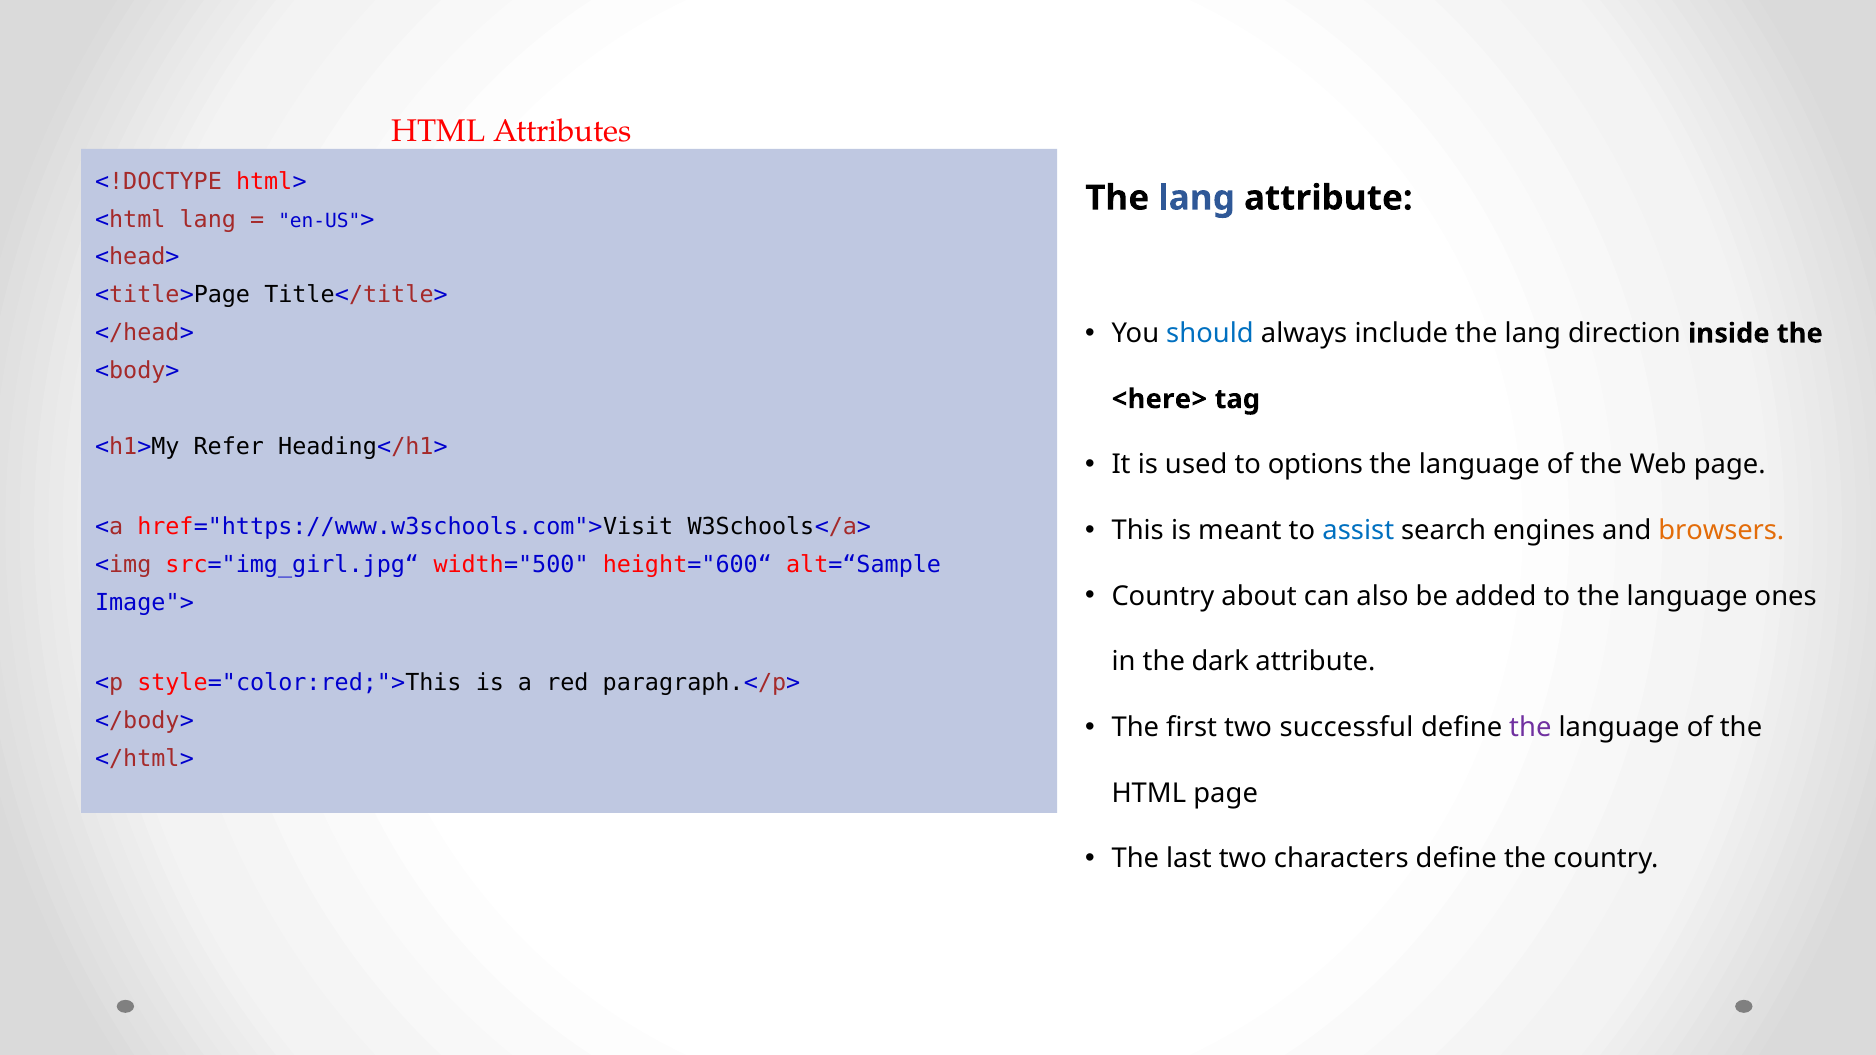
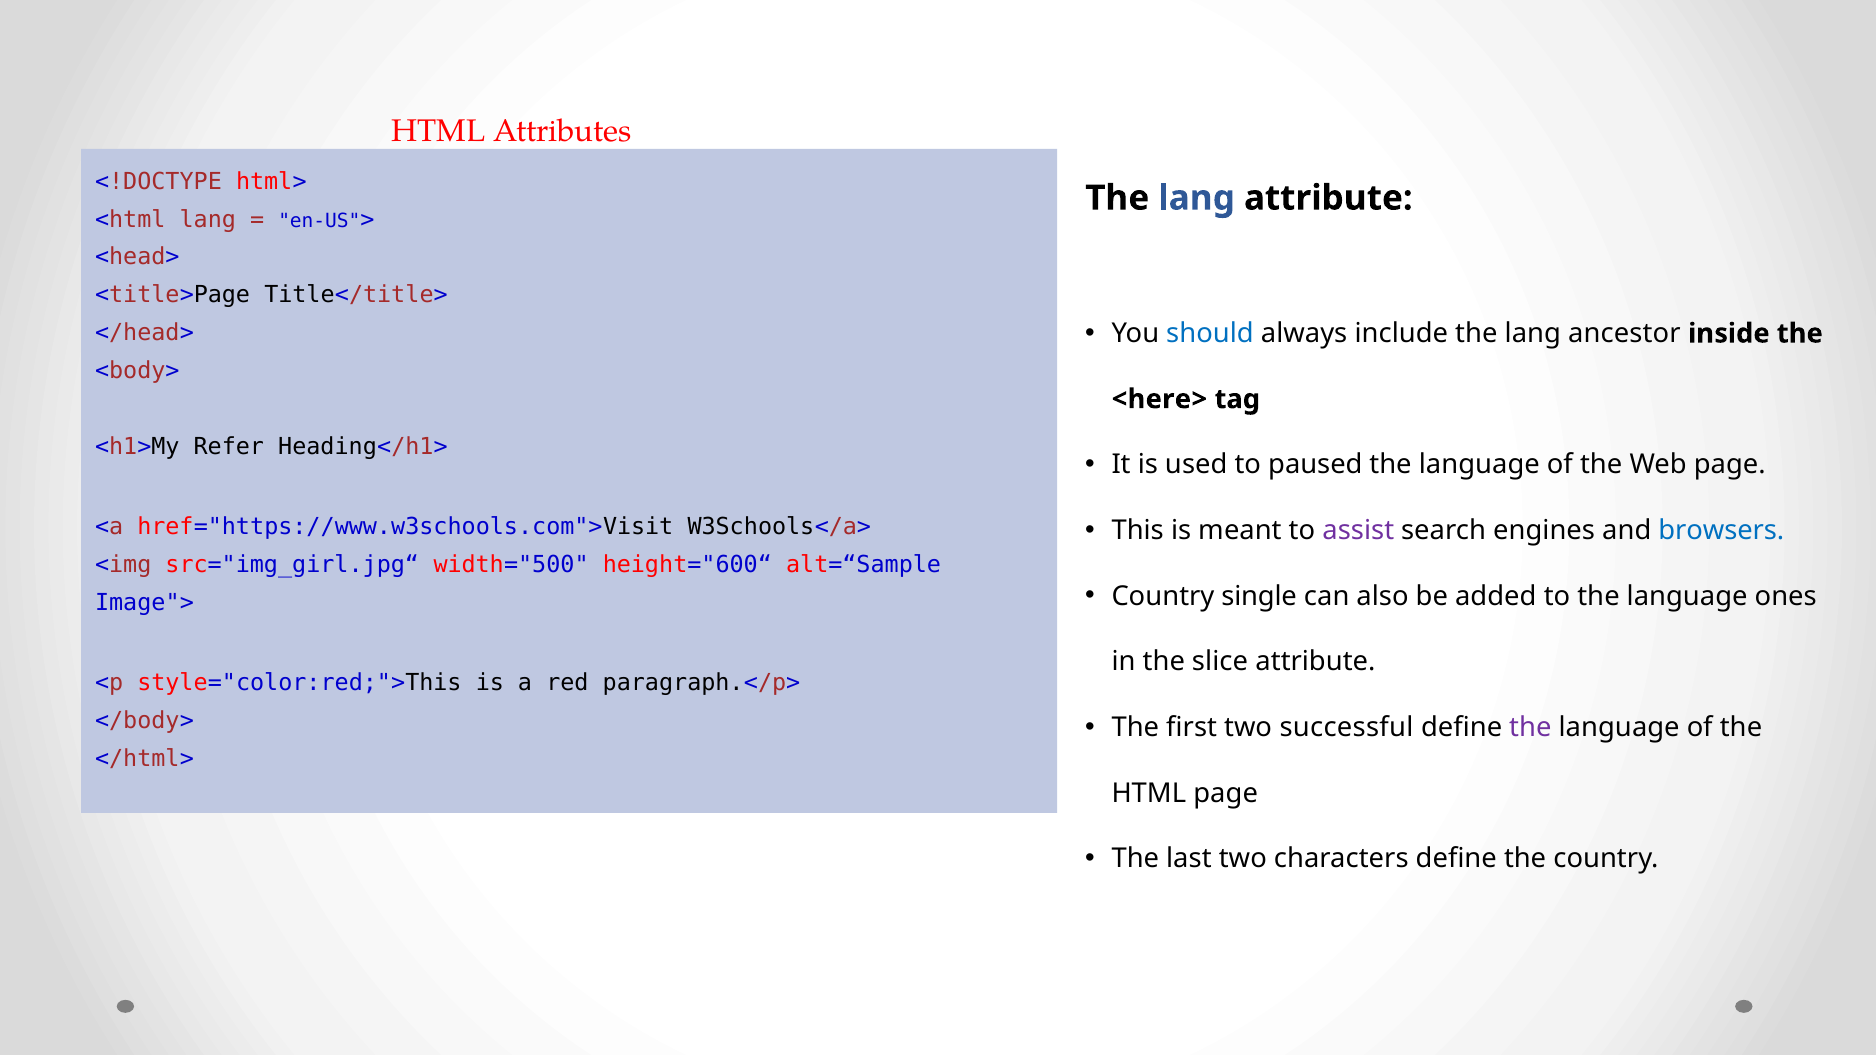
direction: direction -> ancestor
options: options -> paused
assist colour: blue -> purple
browsers colour: orange -> blue
about: about -> single
dark: dark -> slice
